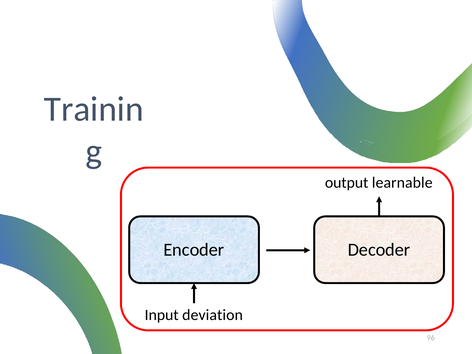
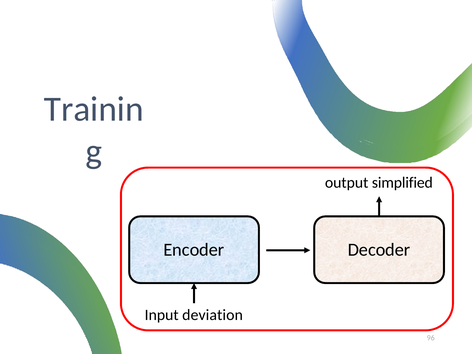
learnable: learnable -> simplified
